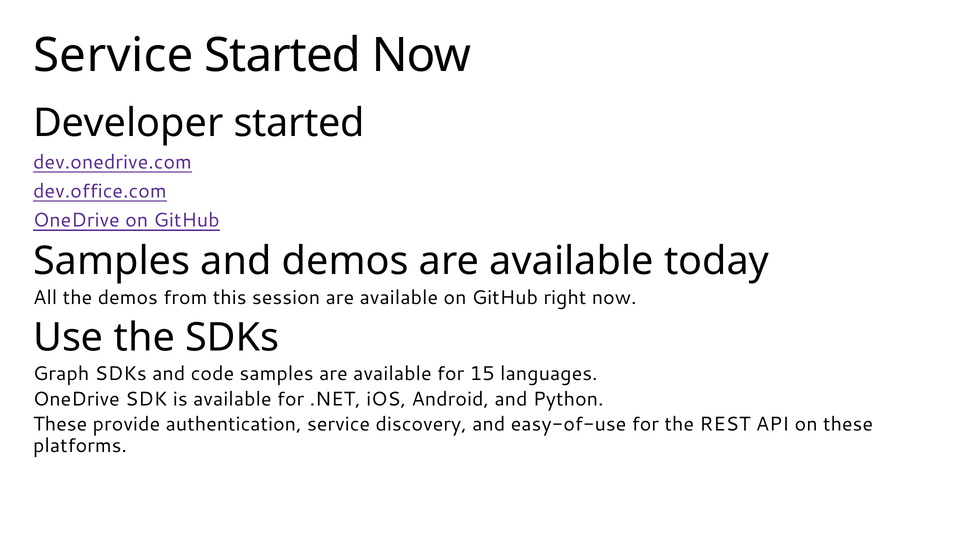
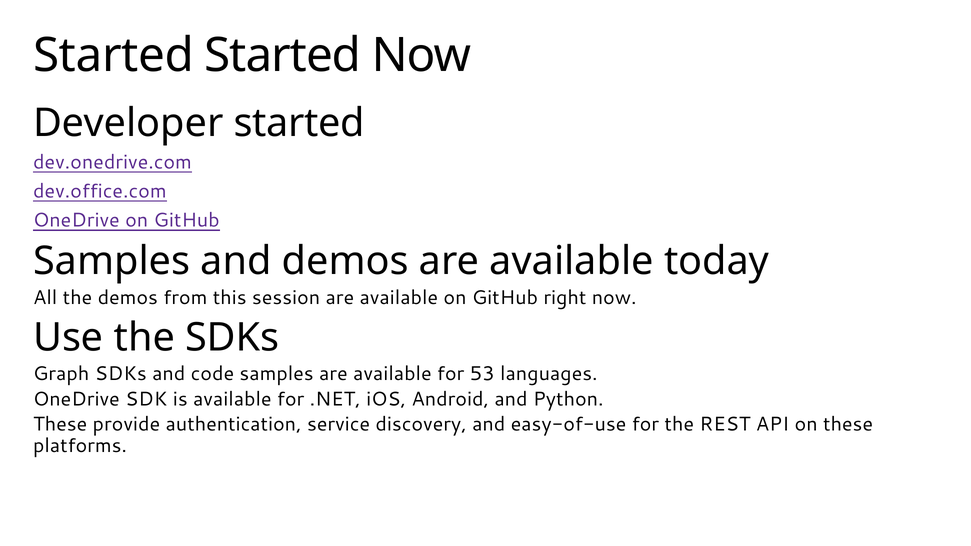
Service at (113, 56): Service -> Started
15: 15 -> 53
